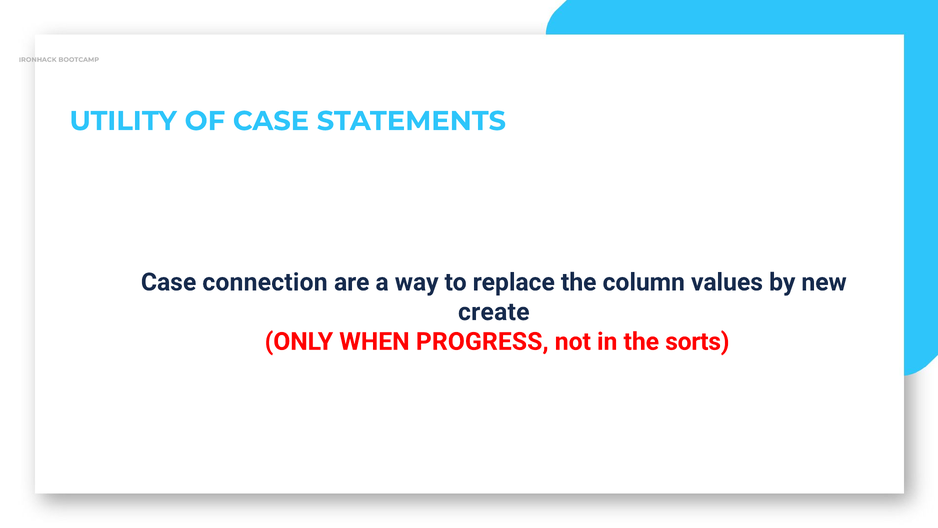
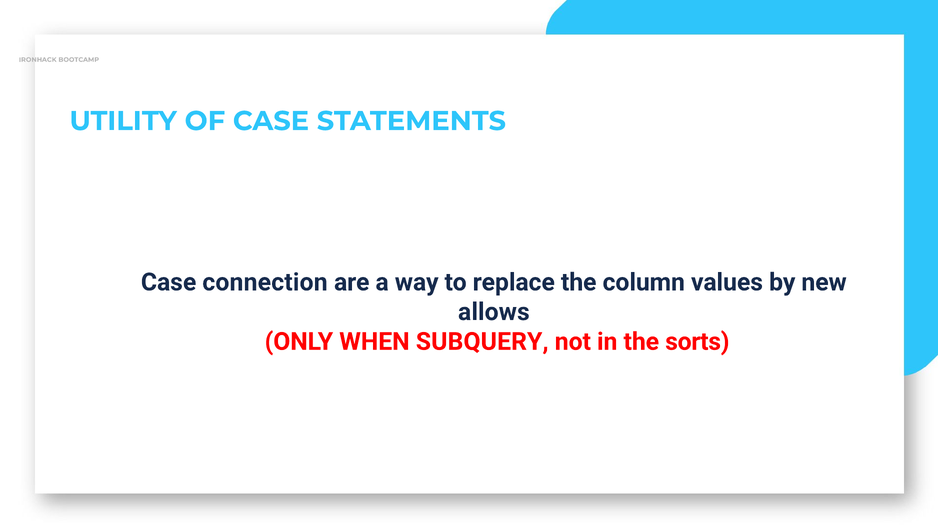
create: create -> allows
PROGRESS: PROGRESS -> SUBQUERY
